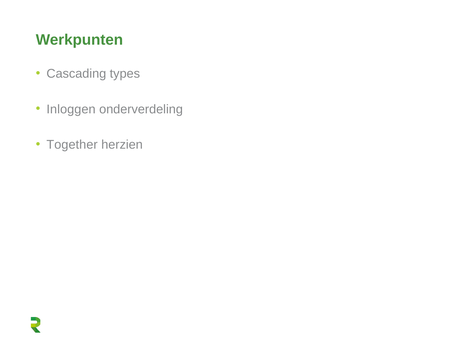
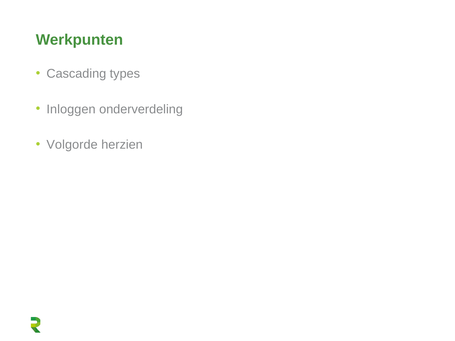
Together: Together -> Volgorde
